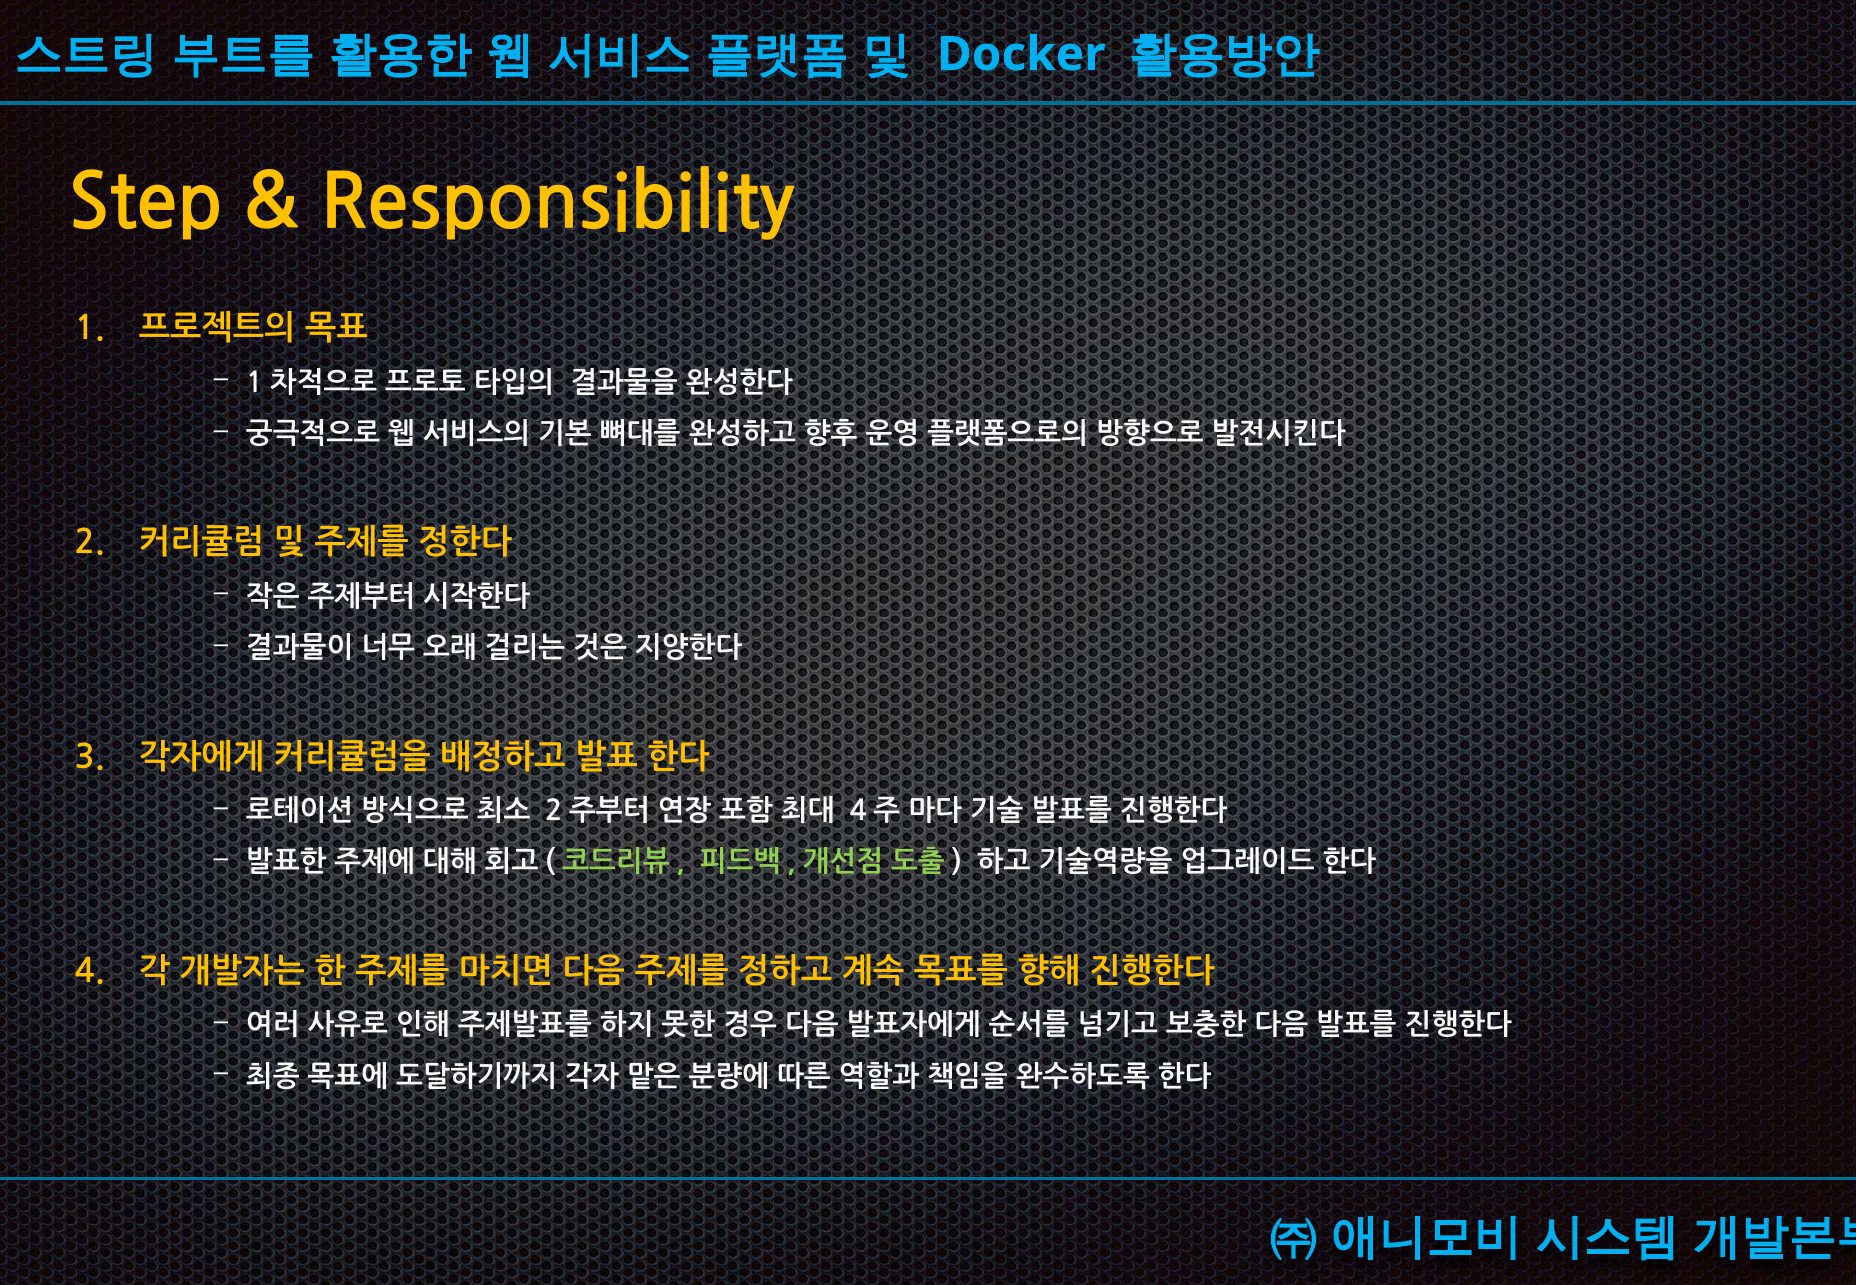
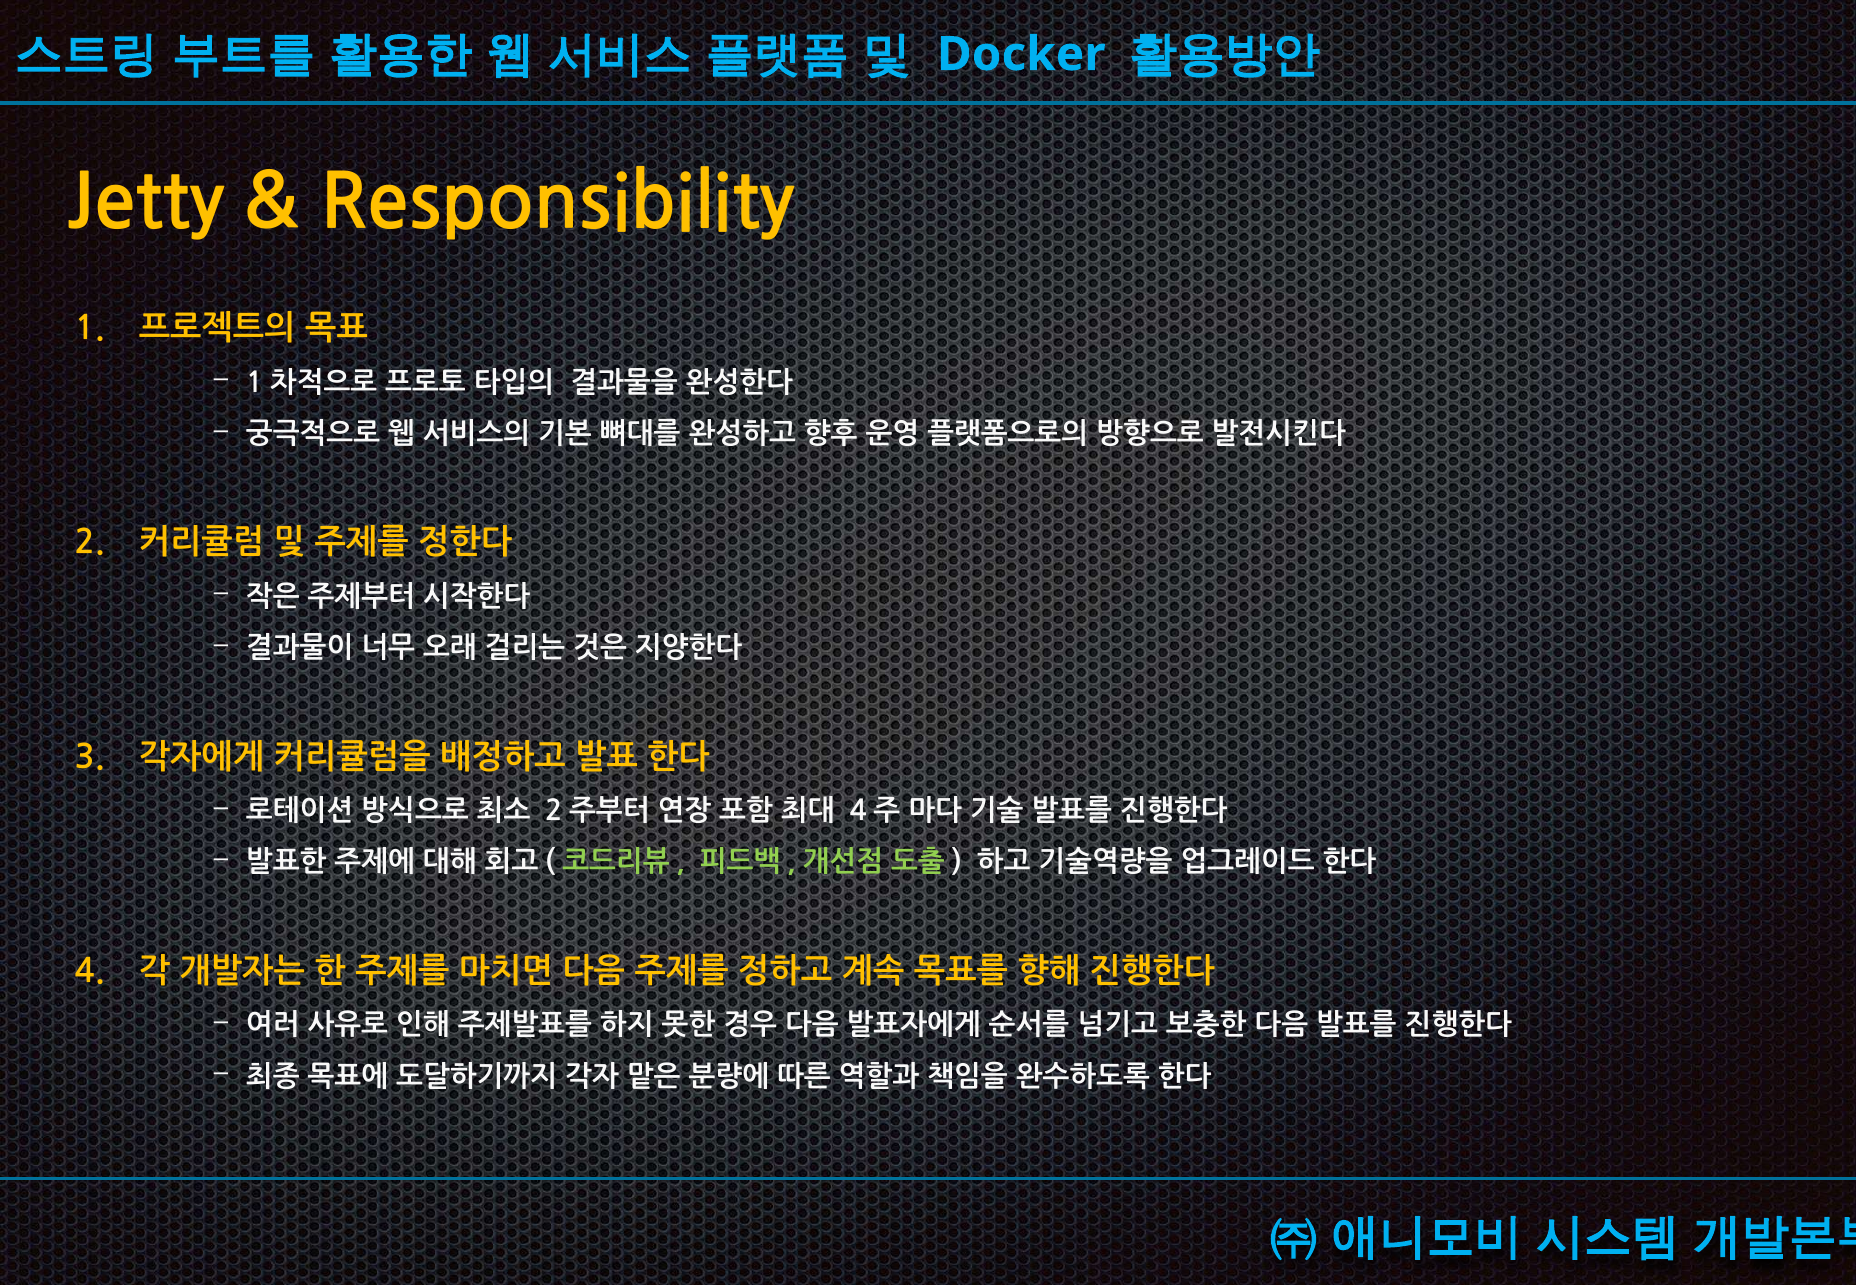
Step: Step -> Jetty
